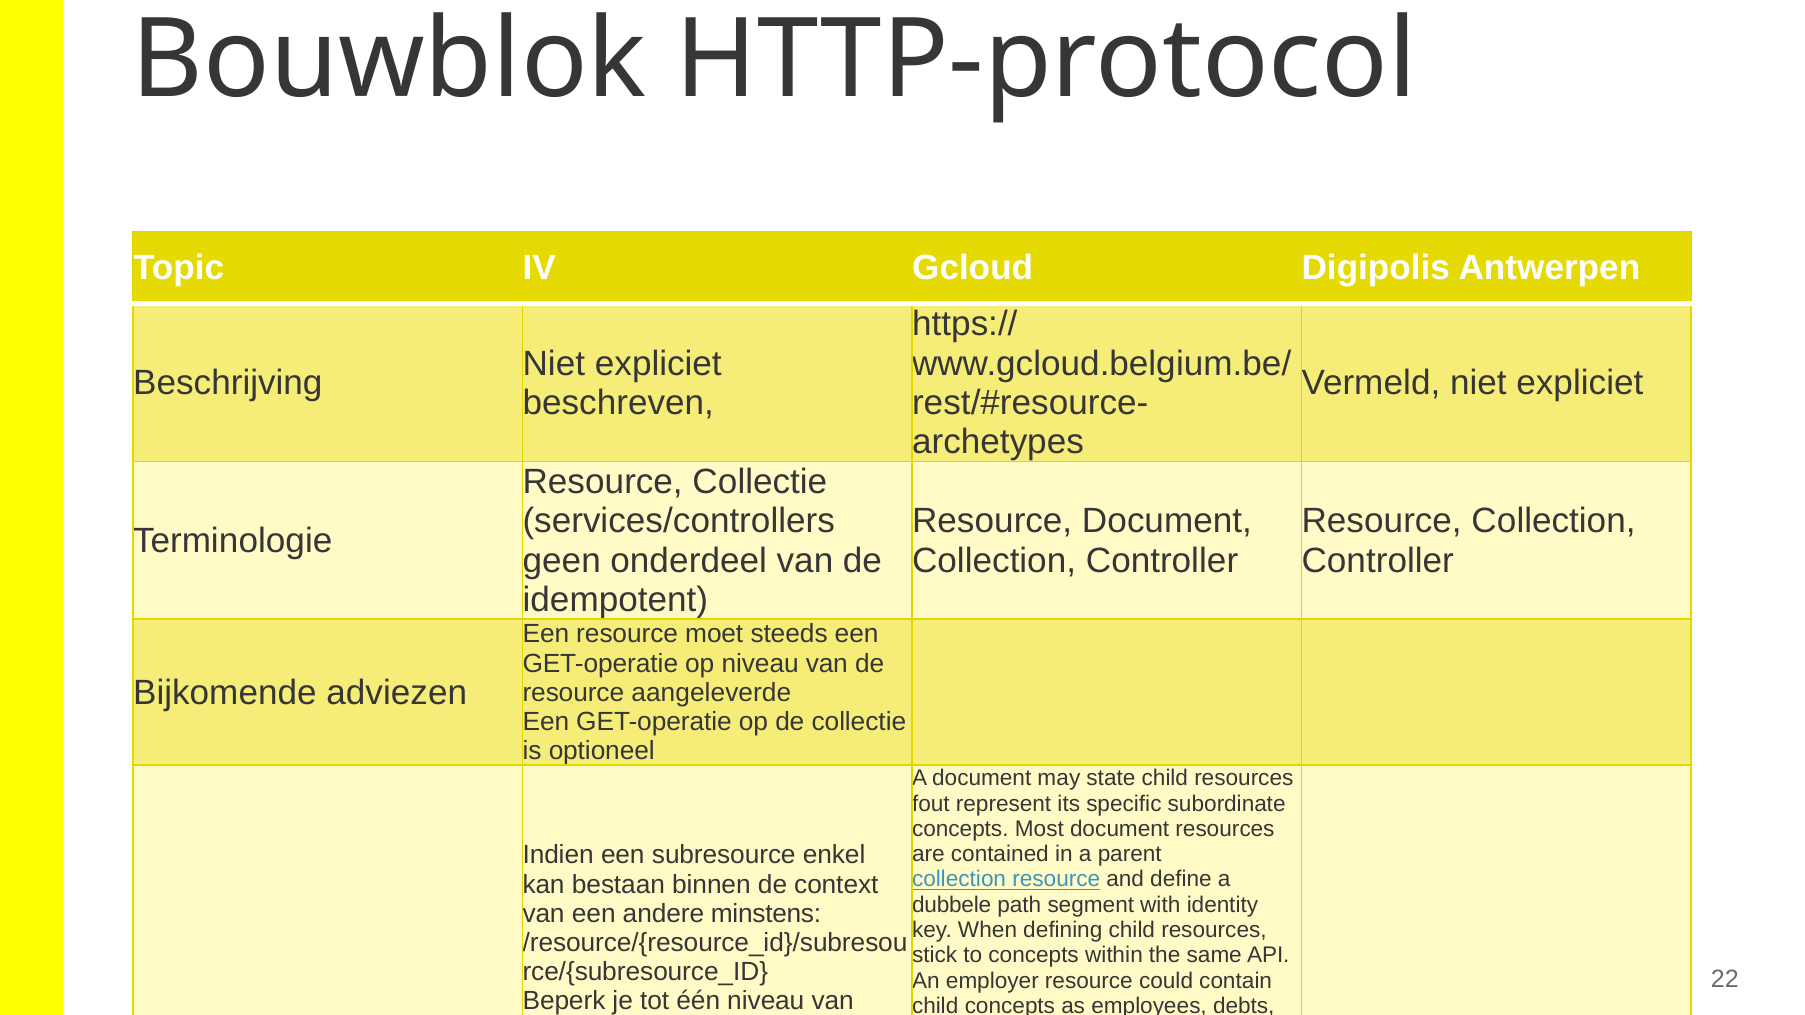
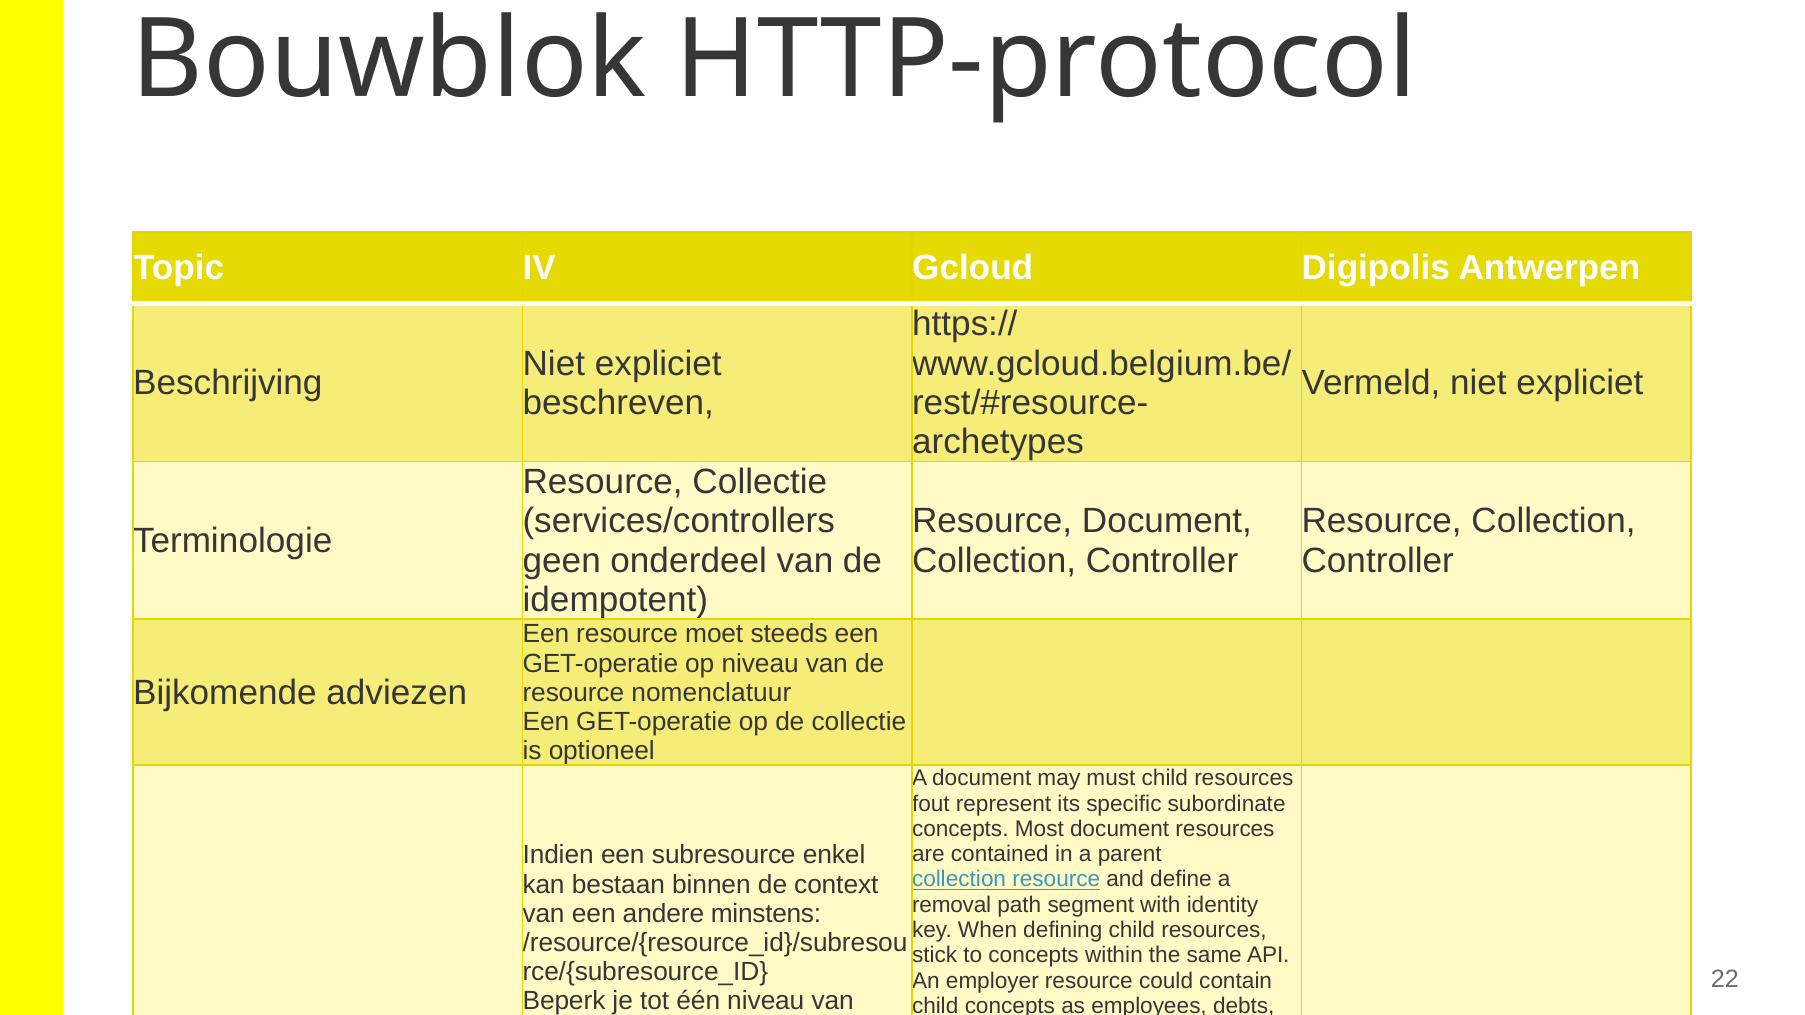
aangeleverde: aangeleverde -> nomenclatuur
state: state -> must
dubbele: dubbele -> removal
